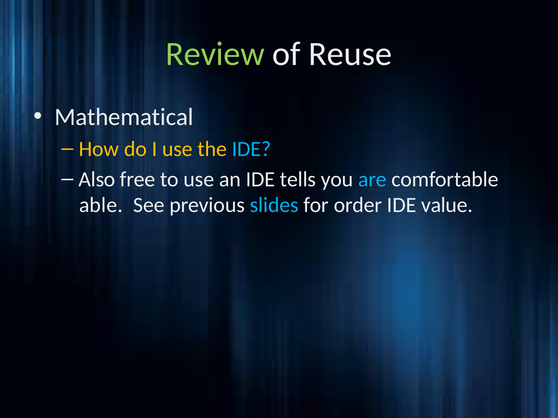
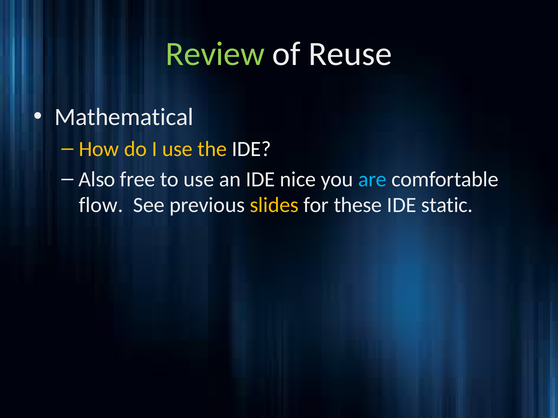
IDE at (252, 149) colour: light blue -> white
tells: tells -> nice
able: able -> flow
slides colour: light blue -> yellow
order: order -> these
value: value -> static
